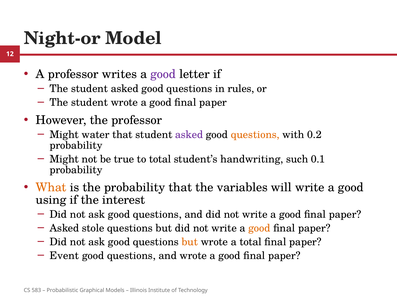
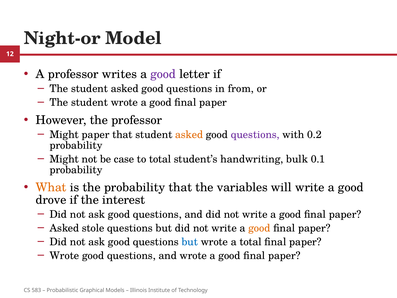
rules: rules -> from
Might water: water -> paper
asked at (189, 134) colour: purple -> orange
questions at (255, 134) colour: orange -> purple
true: true -> case
such: such -> bulk
using: using -> drove
but at (190, 242) colour: orange -> blue
Event at (64, 255): Event -> Wrote
